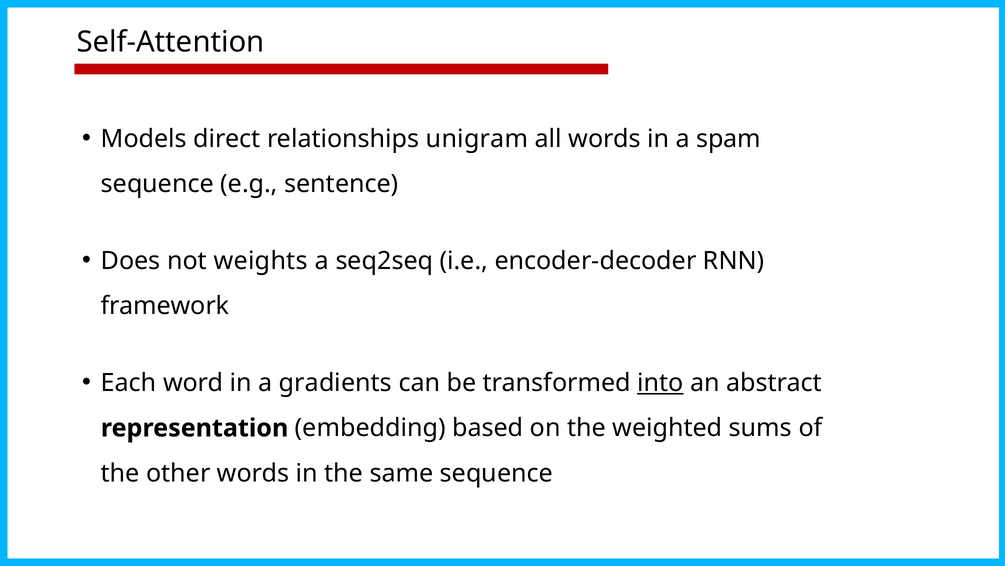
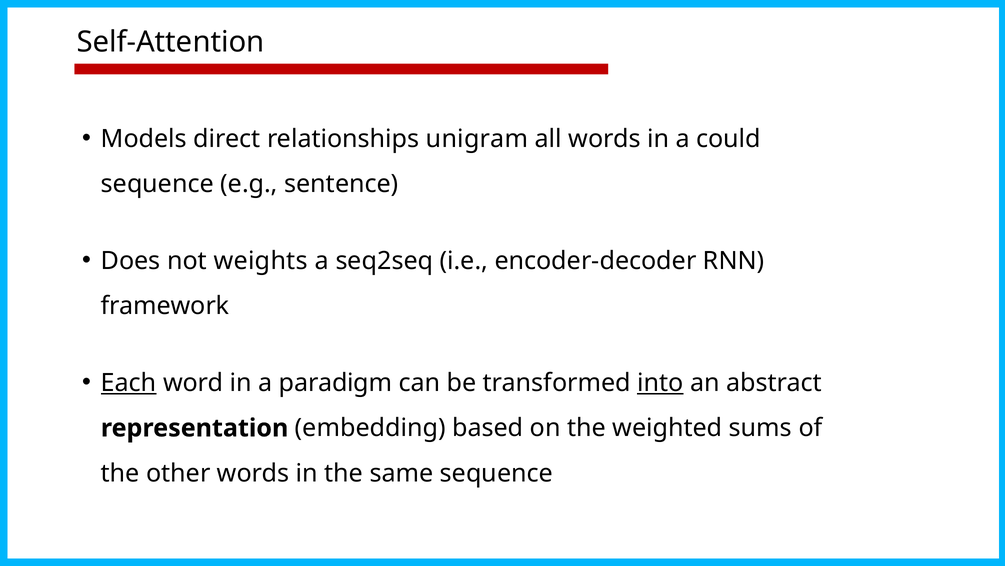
spam: spam -> could
Each underline: none -> present
gradients: gradients -> paradigm
